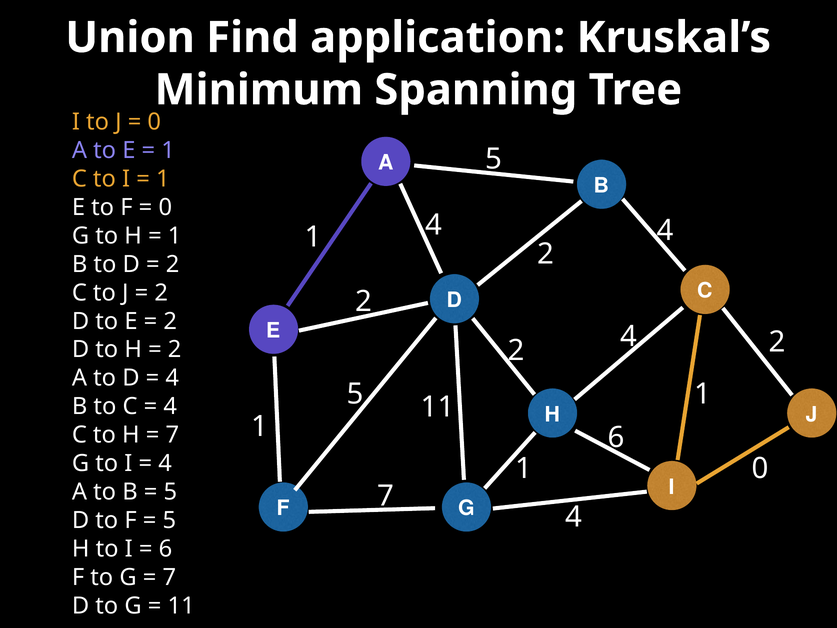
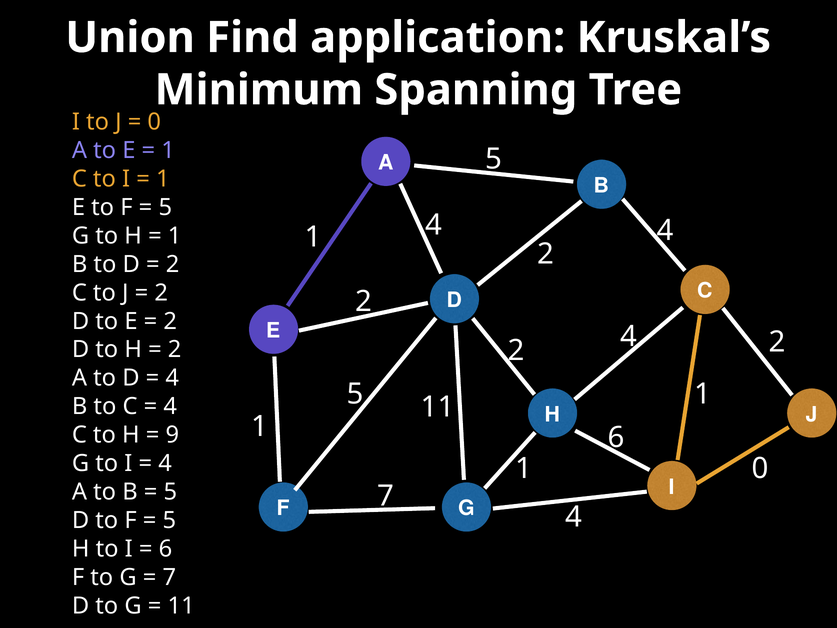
0 at (165, 207): 0 -> 5
7 at (172, 435): 7 -> 9
